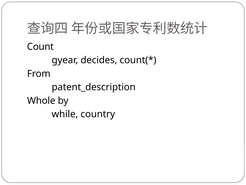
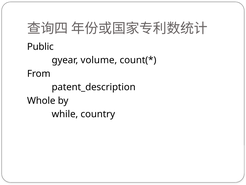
Count: Count -> Public
decides: decides -> volume
